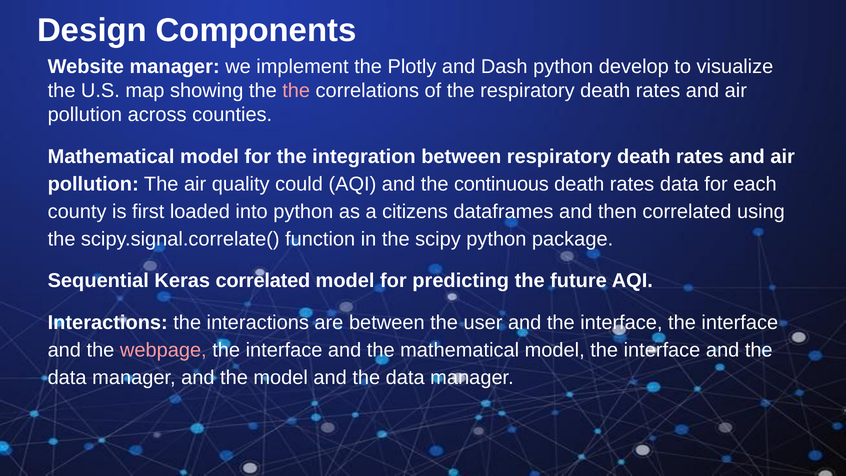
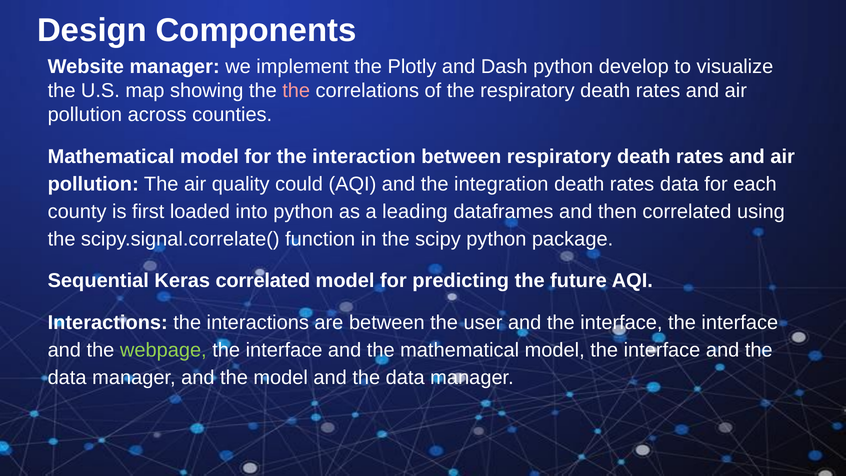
integration: integration -> interaction
continuous: continuous -> integration
citizens: citizens -> leading
webpage colour: pink -> light green
